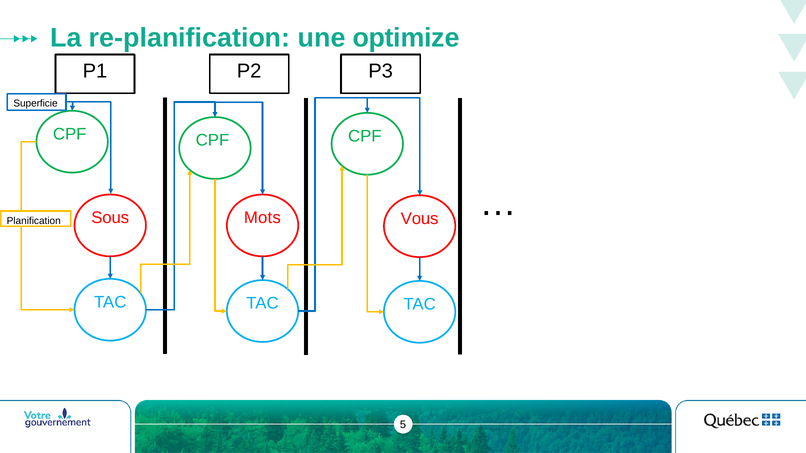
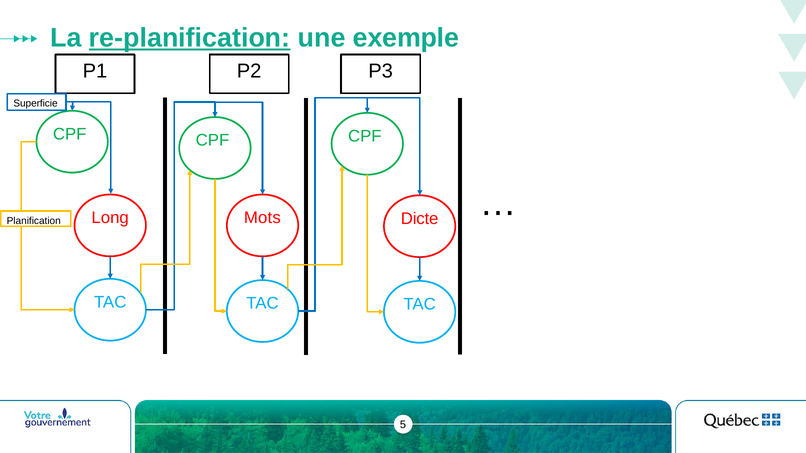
re-planification underline: none -> present
optimize: optimize -> exemple
Sous: Sous -> Long
Vous: Vous -> Dicte
